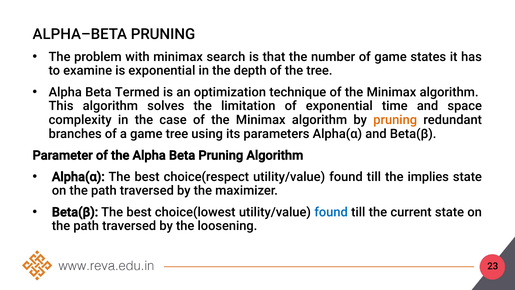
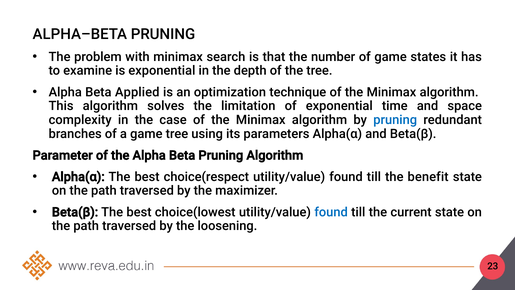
Termed: Termed -> Applied
pruning at (395, 120) colour: orange -> blue
implies: implies -> benefit
